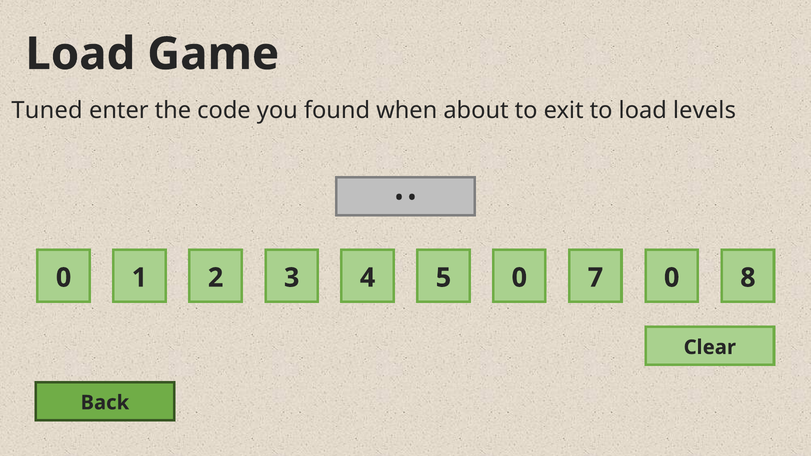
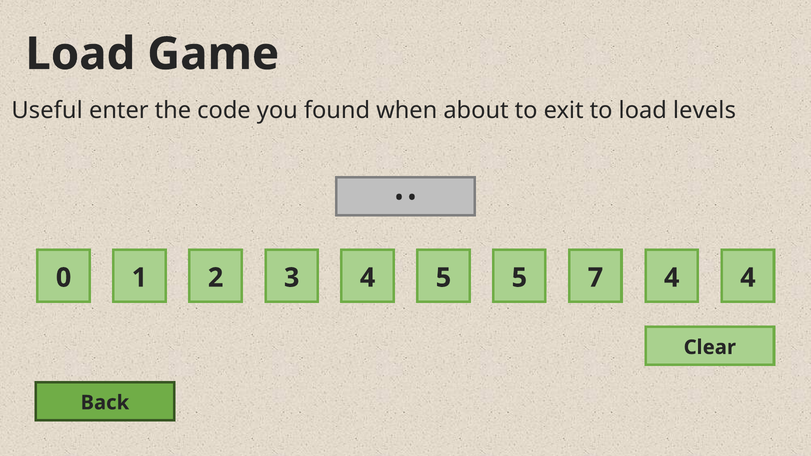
Tuned: Tuned -> Useful
1 0: 0 -> 5
7 0: 0 -> 4
0 8: 8 -> 4
